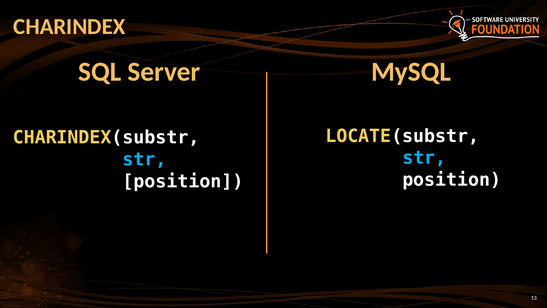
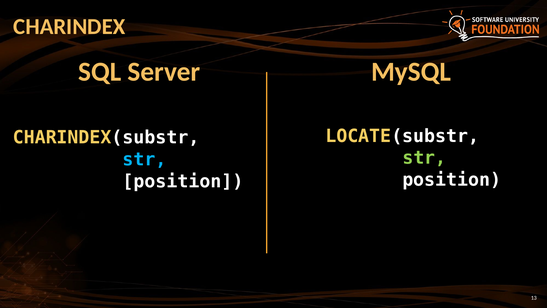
str at (424, 158) colour: light blue -> light green
